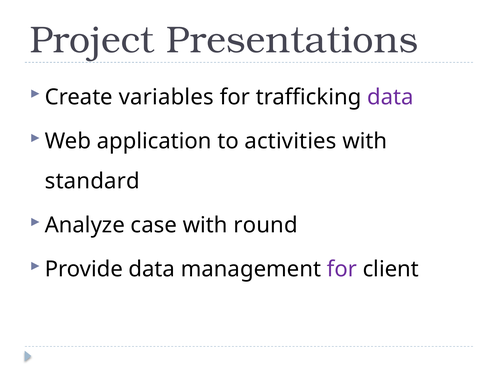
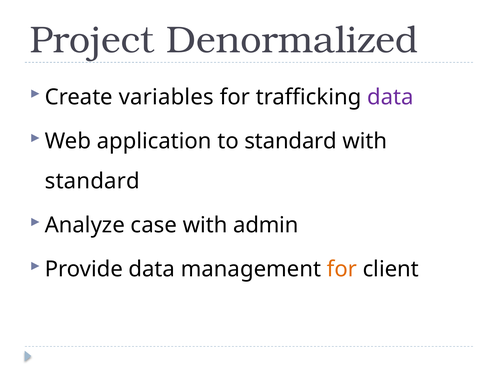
Presentations: Presentations -> Denormalized
to activities: activities -> standard
round: round -> admin
for at (342, 269) colour: purple -> orange
